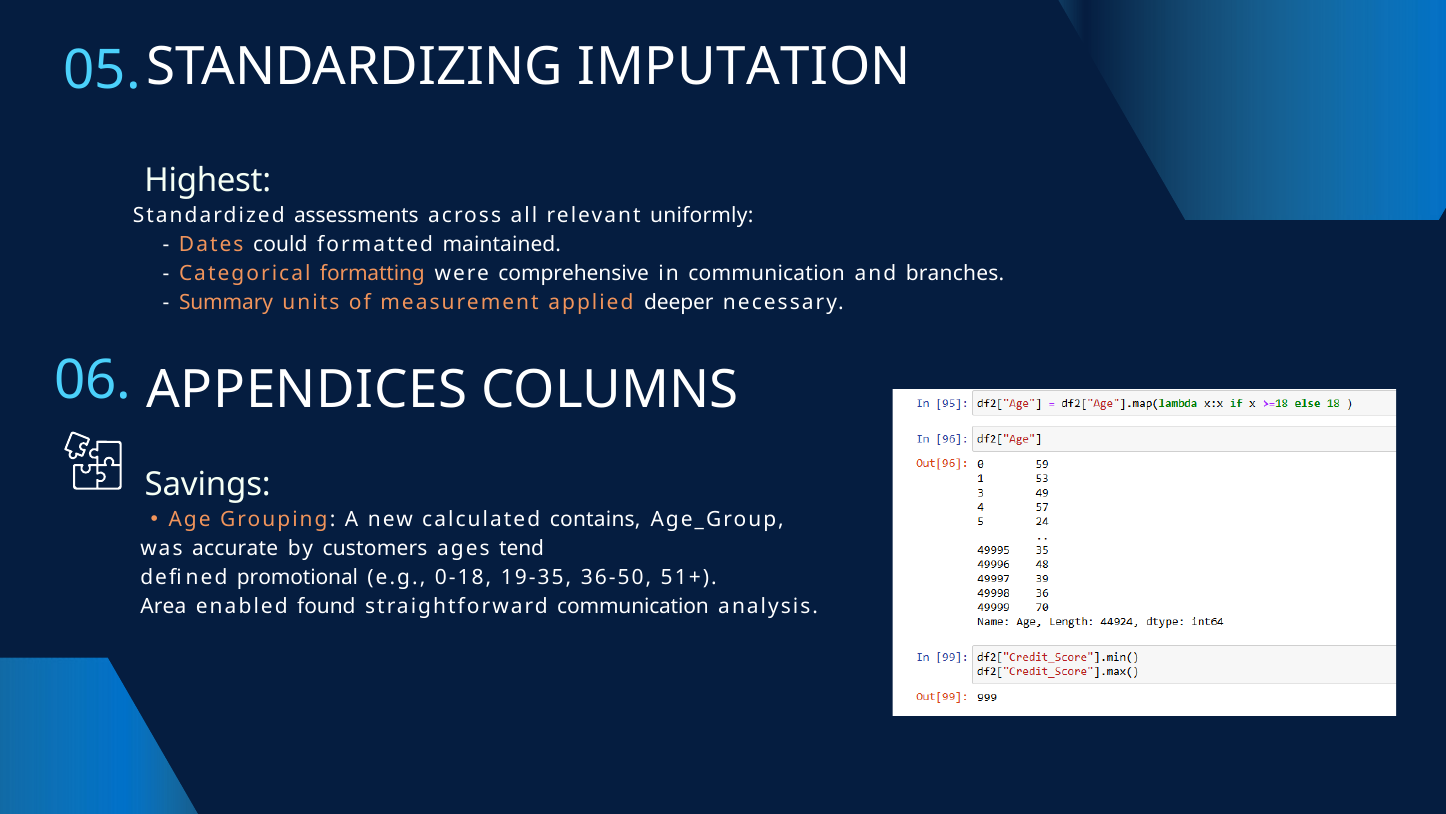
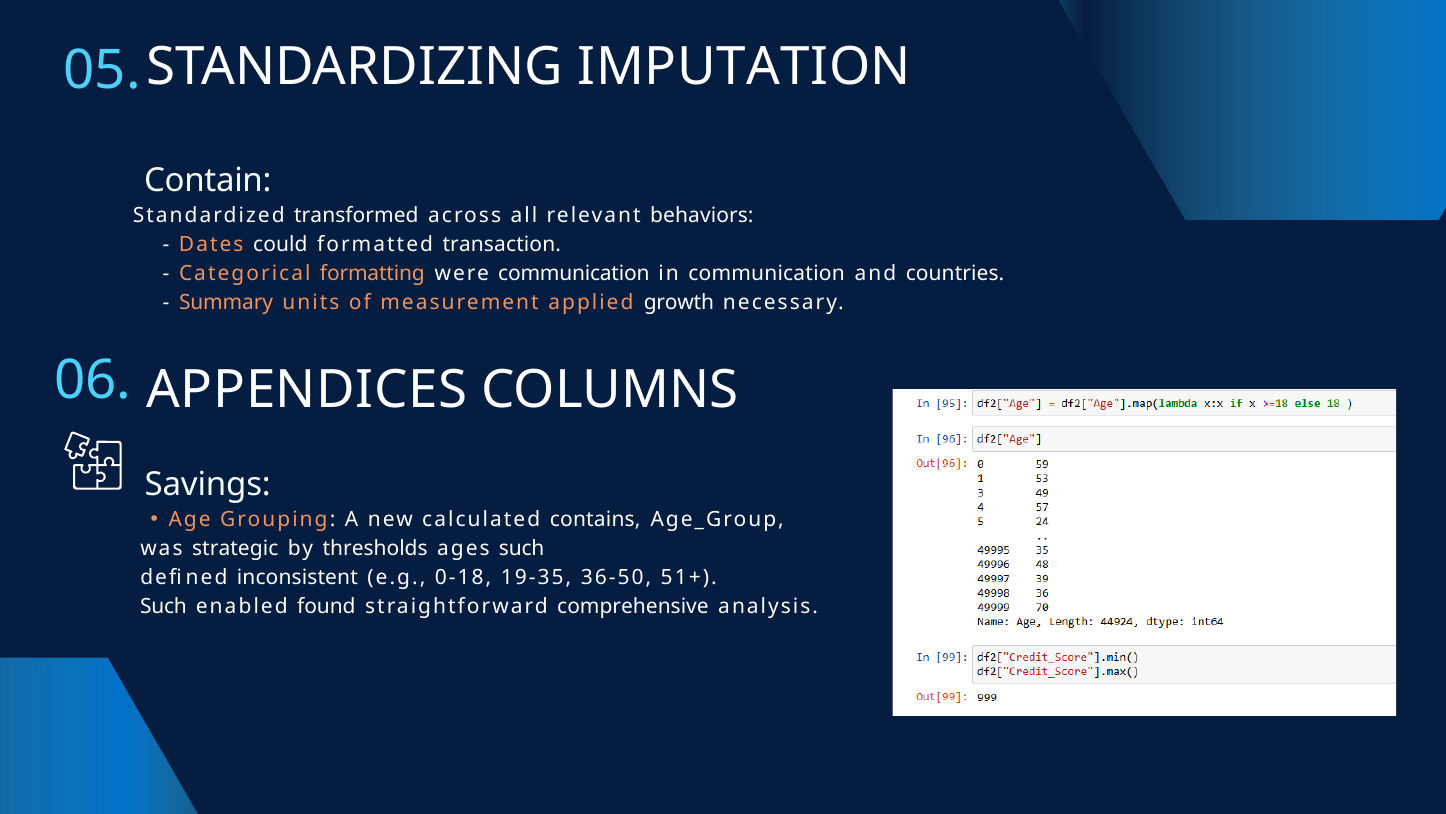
Highest: Highest -> Contain
assessments: assessments -> transformed
uniformly: uniformly -> behaviors
maintained: maintained -> transaction
were comprehensive: comprehensive -> communication
branches: branches -> countries
deeper: deeper -> growth
accurate: accurate -> strategic
customers: customers -> thresholds
ages tend: tend -> such
promotional: promotional -> inconsistent
Area at (163, 606): Area -> Such
straightforward communication: communication -> comprehensive
